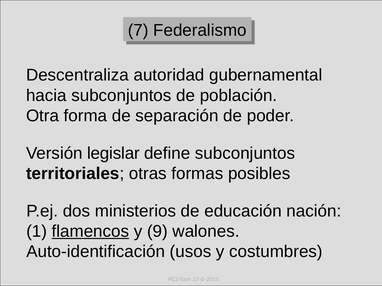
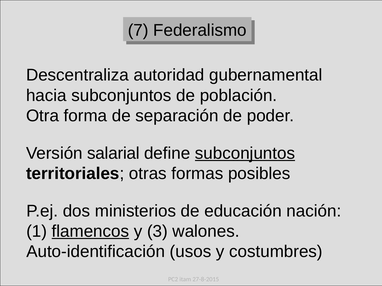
legislar: legislar -> salarial
subconjuntos at (245, 154) underline: none -> present
9: 9 -> 3
